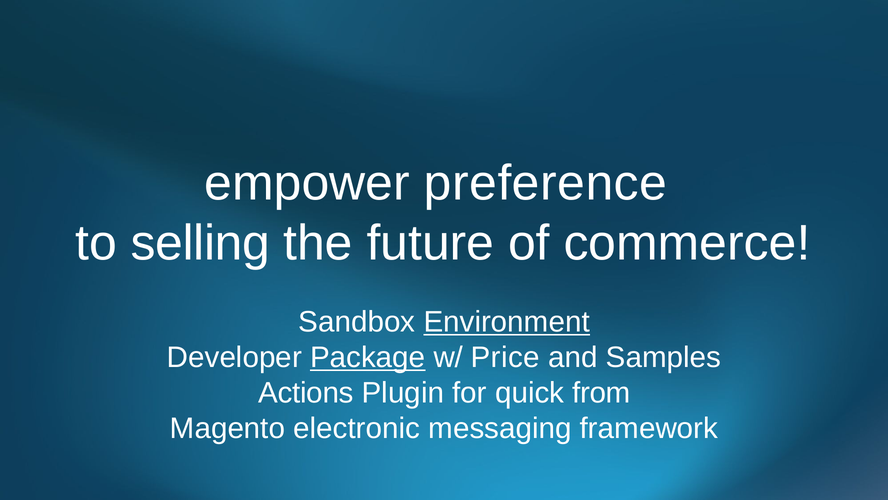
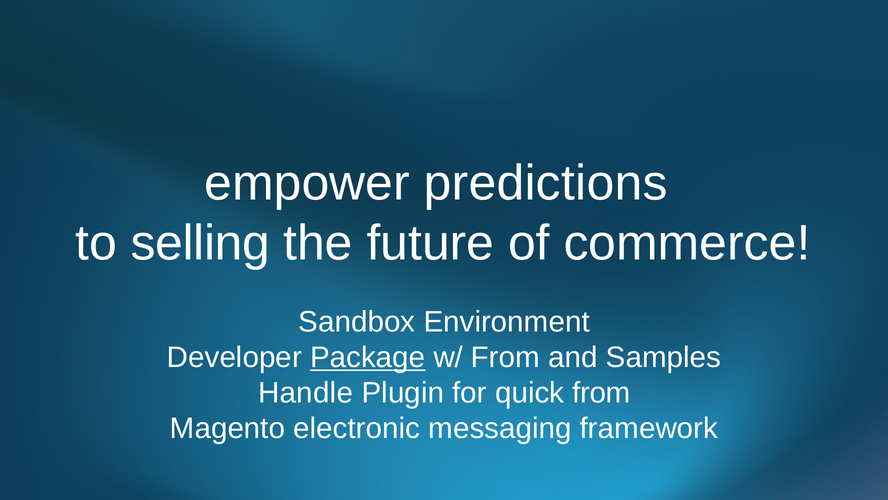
preference: preference -> predictions
Environment underline: present -> none
w/ Price: Price -> From
Actions: Actions -> Handle
